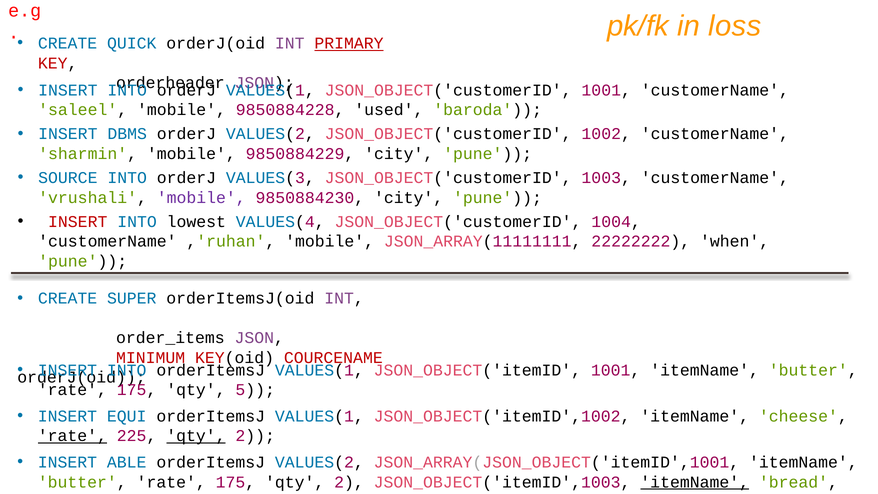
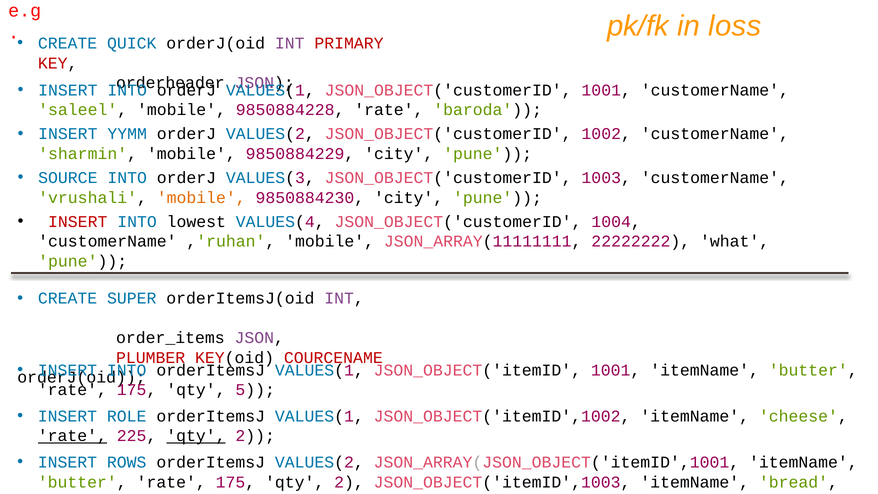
PRIMARY underline: present -> none
9850884228 used: used -> rate
DBMS: DBMS -> YYMM
mobile at (201, 198) colour: purple -> orange
when: when -> what
MINIMUM: MINIMUM -> PLUMBER
EQUI: EQUI -> ROLE
ABLE: ABLE -> ROWS
itemName at (695, 482) underline: present -> none
